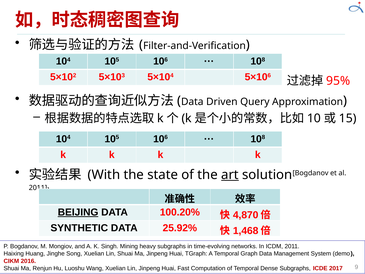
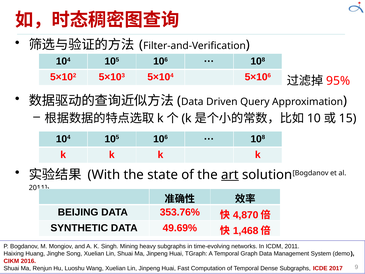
BEIJING underline: present -> none
100.20%: 100.20% -> 353.76%
25.92%: 25.92% -> 49.69%
